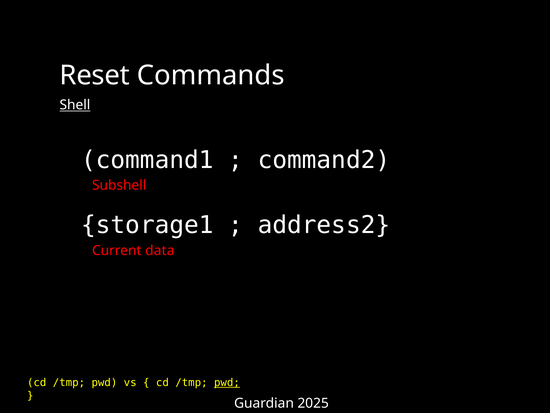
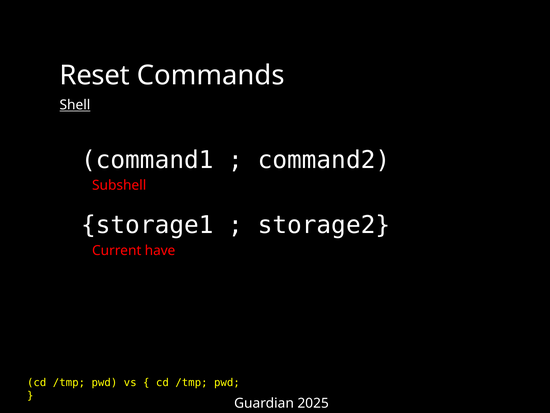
address2: address2 -> storage2
data: data -> have
pwd at (227, 382) underline: present -> none
